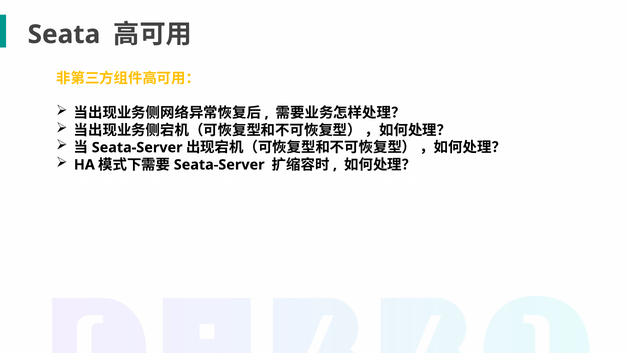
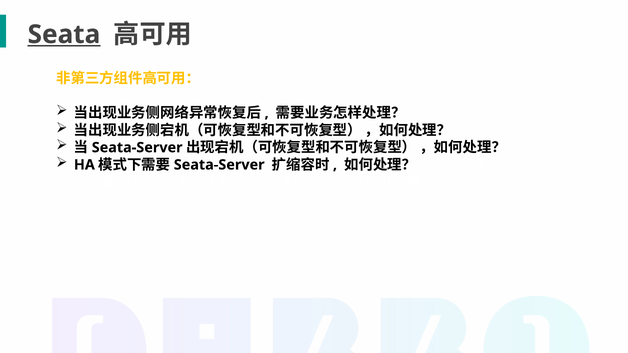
Seata underline: none -> present
